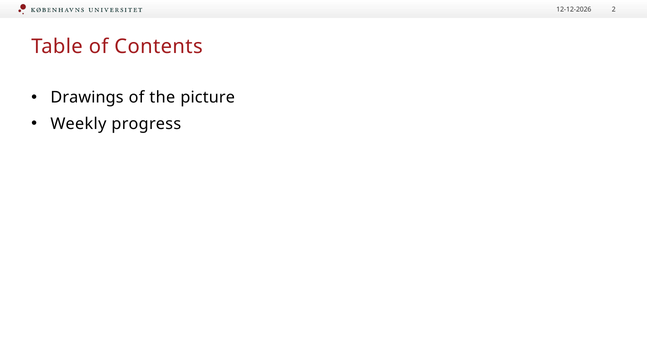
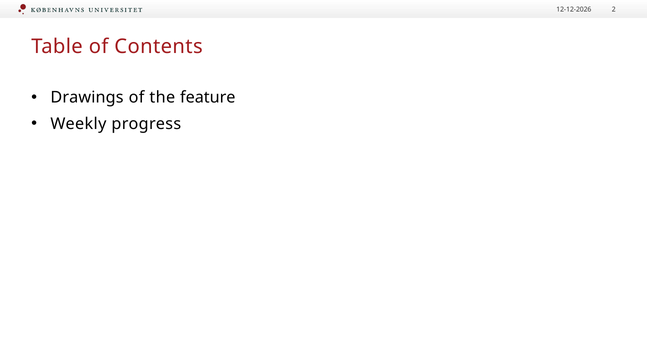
picture: picture -> feature
